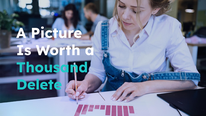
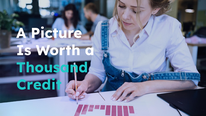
Delete: Delete -> Credit
